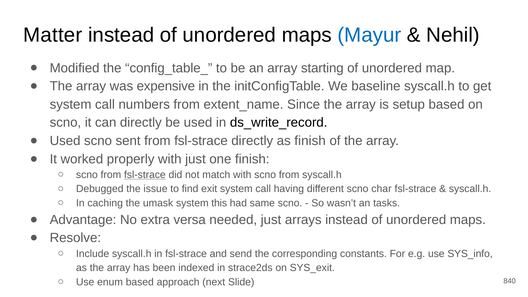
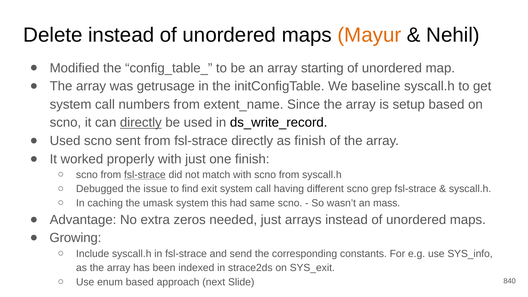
Matter: Matter -> Delete
Mayur colour: blue -> orange
expensive: expensive -> getrusage
directly at (141, 123) underline: none -> present
char: char -> grep
tasks: tasks -> mass
versa: versa -> zeros
Resolve: Resolve -> Growing
